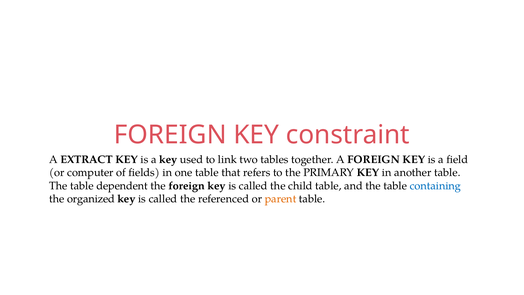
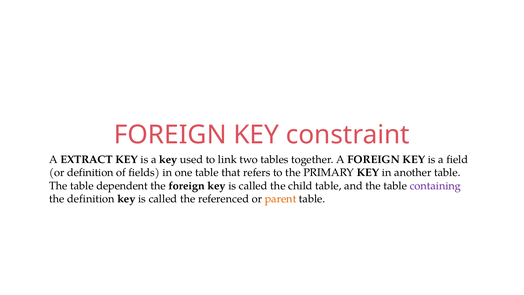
or computer: computer -> definition
containing colour: blue -> purple
the organized: organized -> definition
